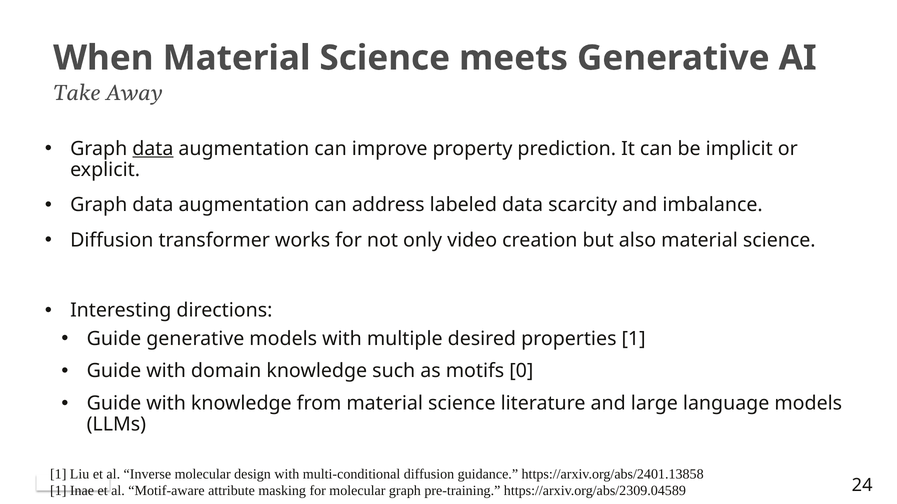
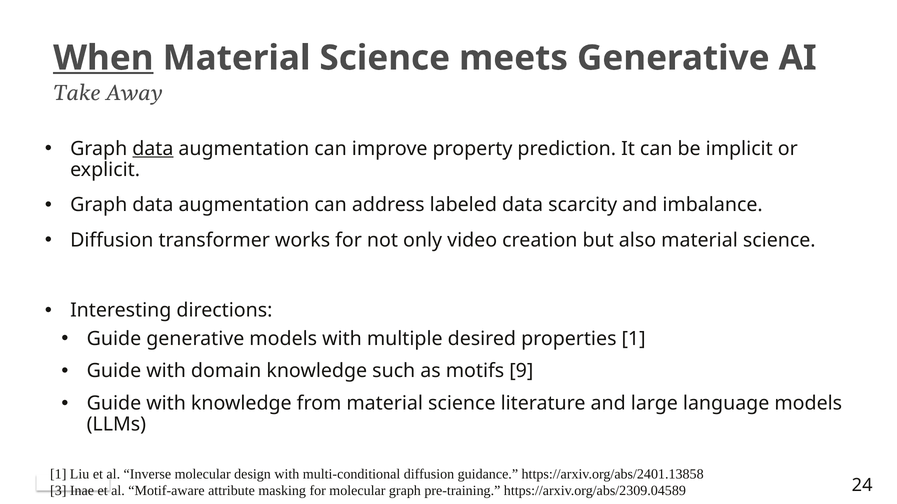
When underline: none -> present
0: 0 -> 9
1 at (58, 491): 1 -> 3
